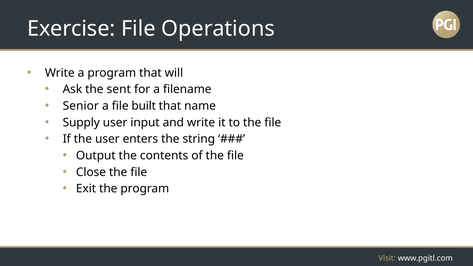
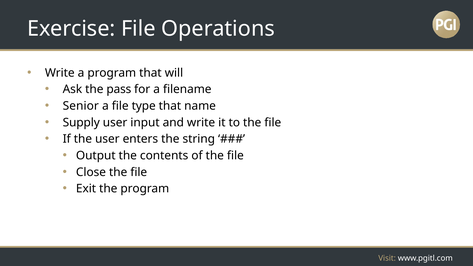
sent: sent -> pass
built: built -> type
